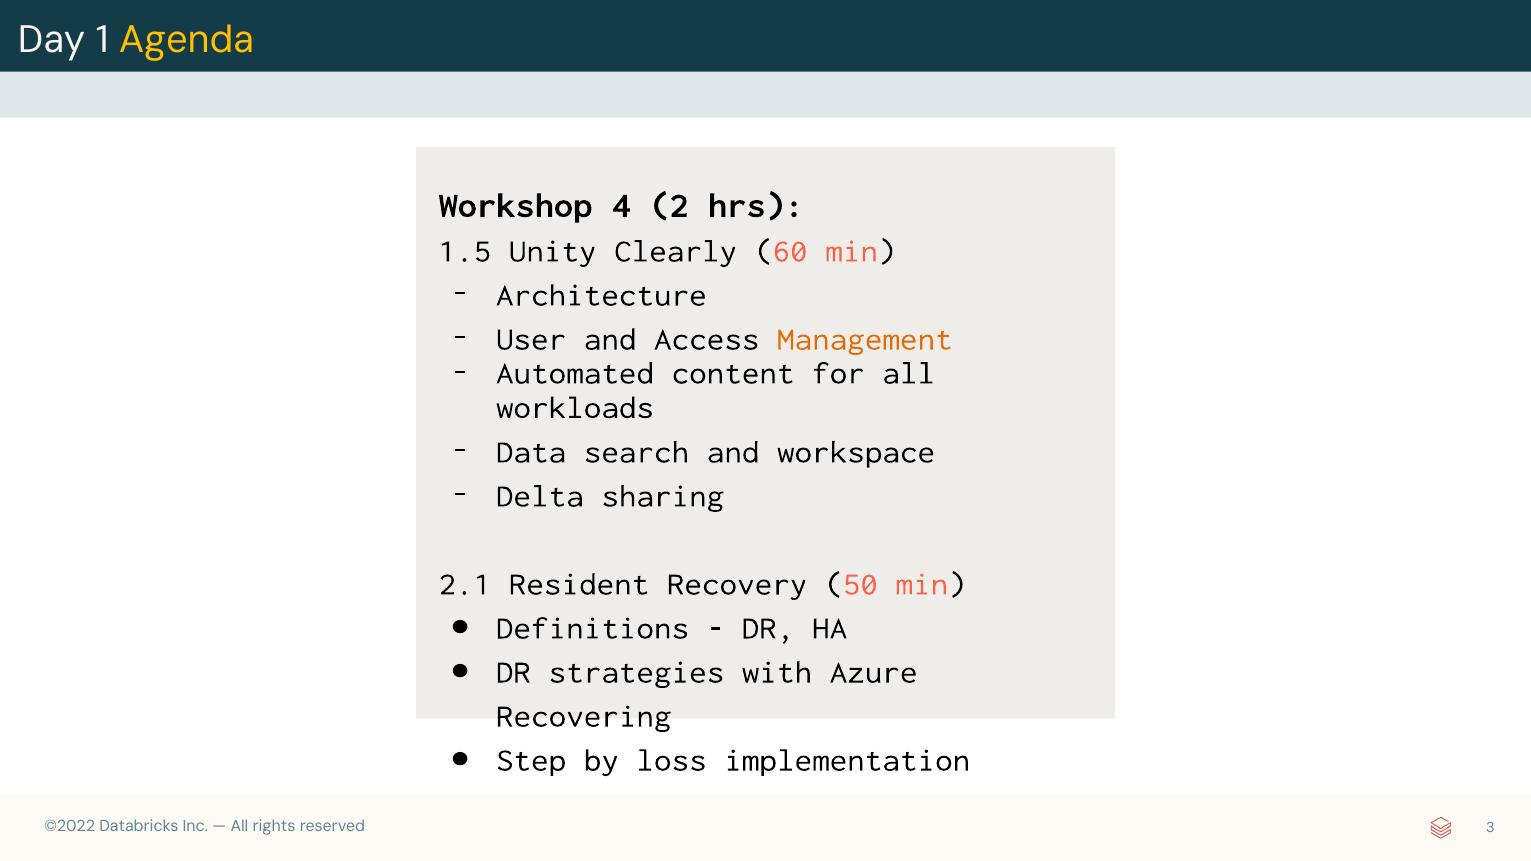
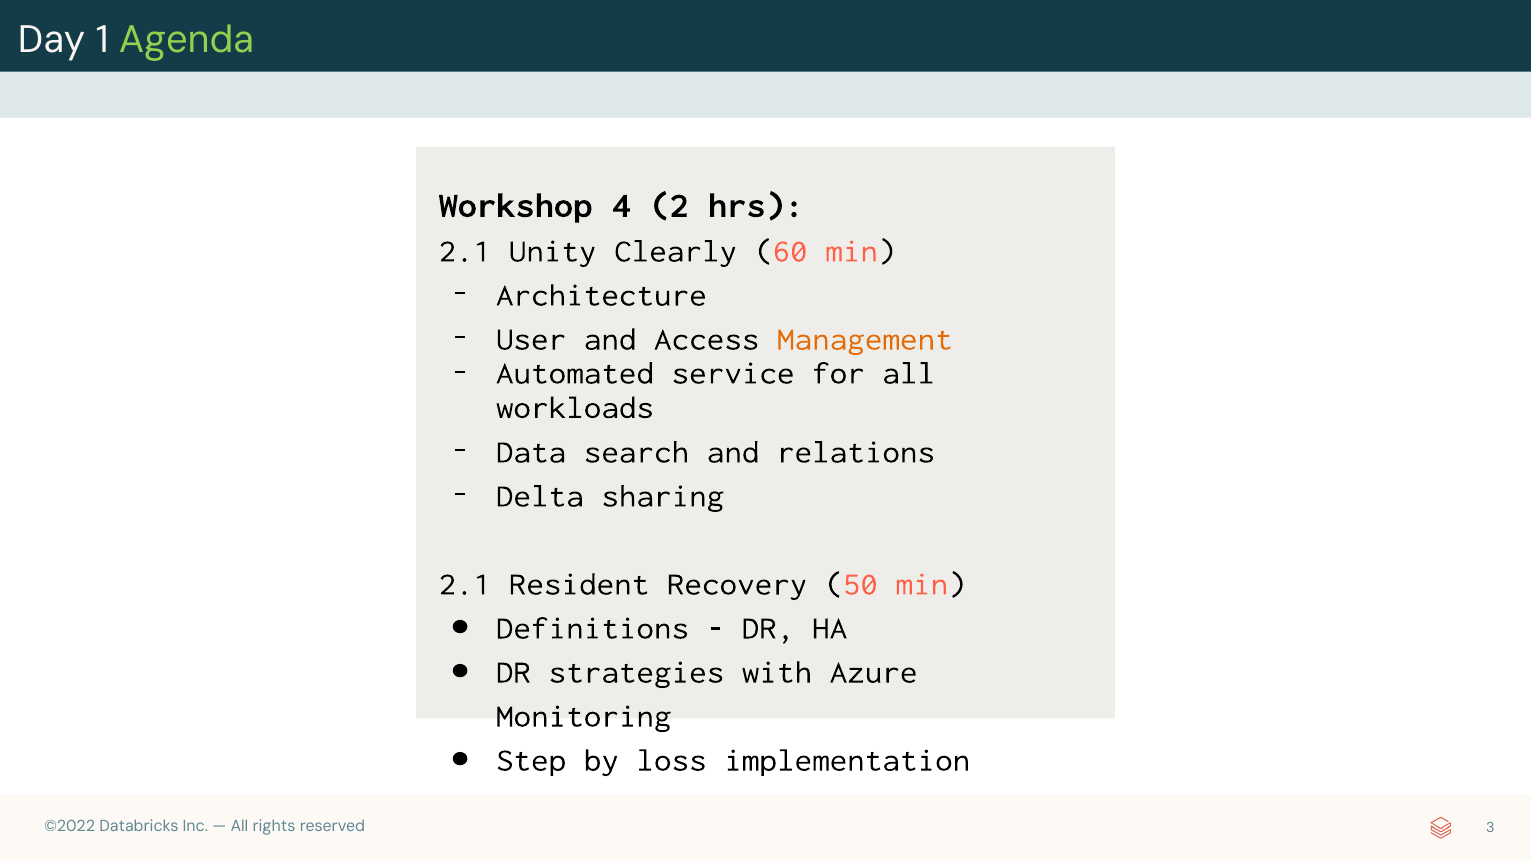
Agenda colour: yellow -> light green
1.5 at (465, 251): 1.5 -> 2.1
content: content -> service
workspace: workspace -> relations
Recovering: Recovering -> Monitoring
